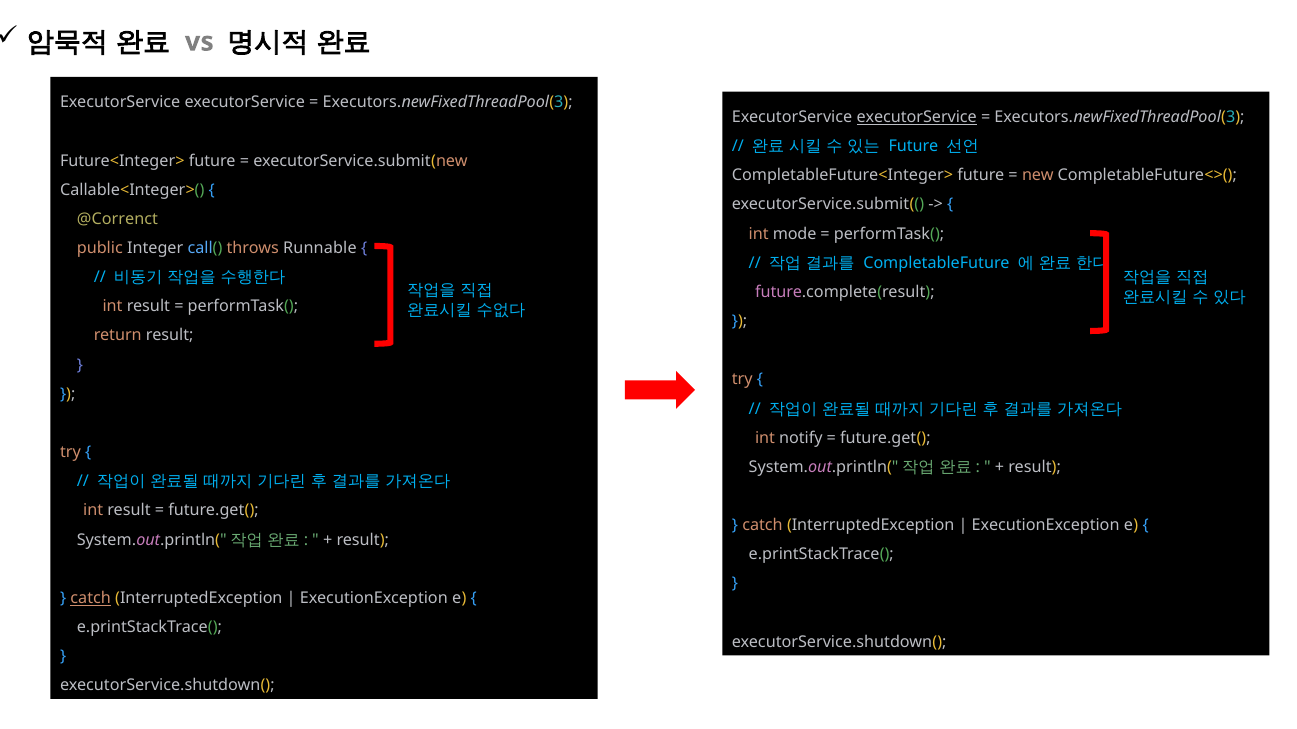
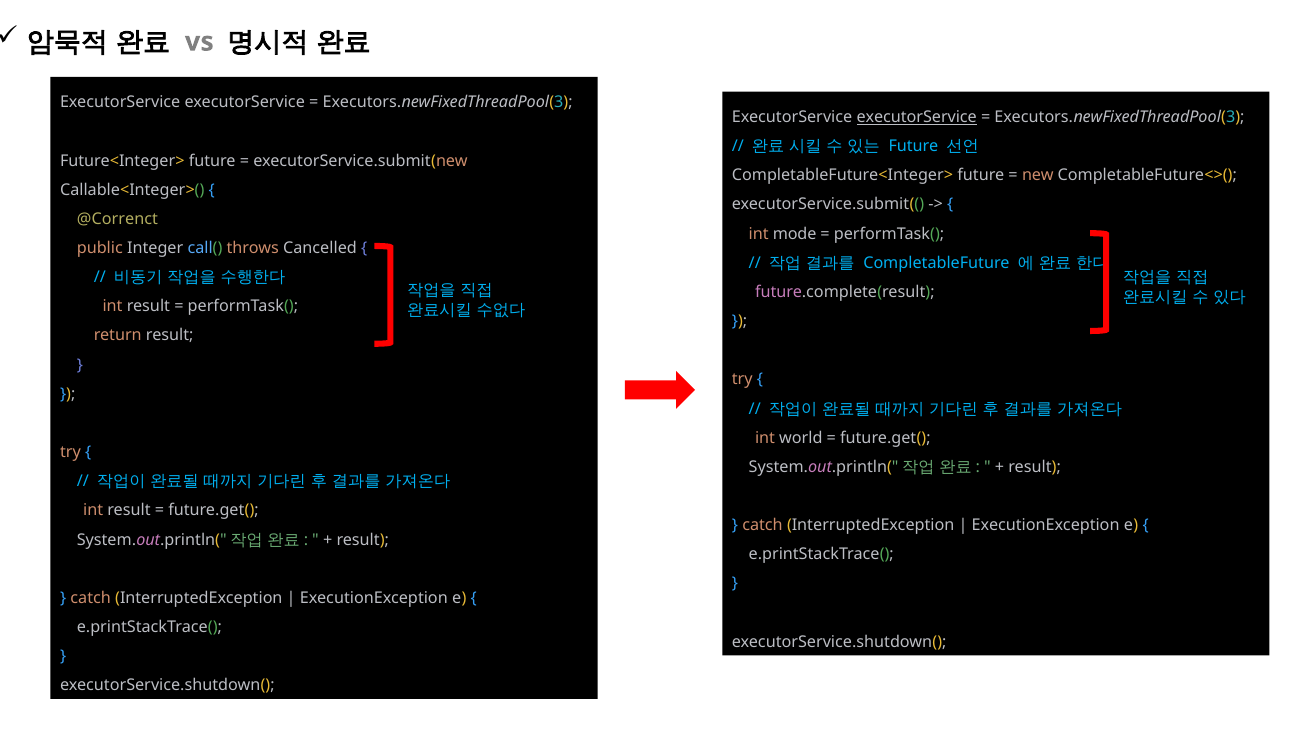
Runnable: Runnable -> Cancelled
notify: notify -> world
catch at (91, 599) underline: present -> none
